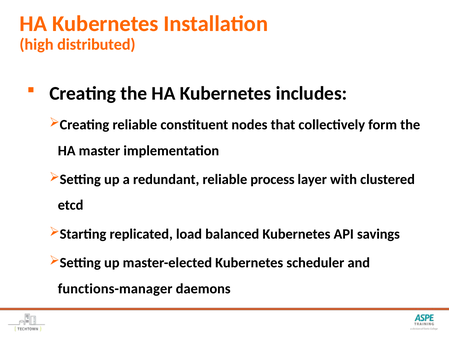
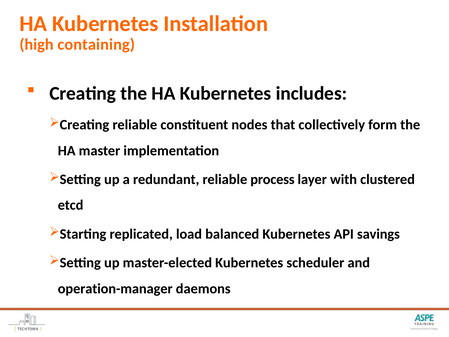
distributed: distributed -> containing
functions-manager: functions-manager -> operation-manager
